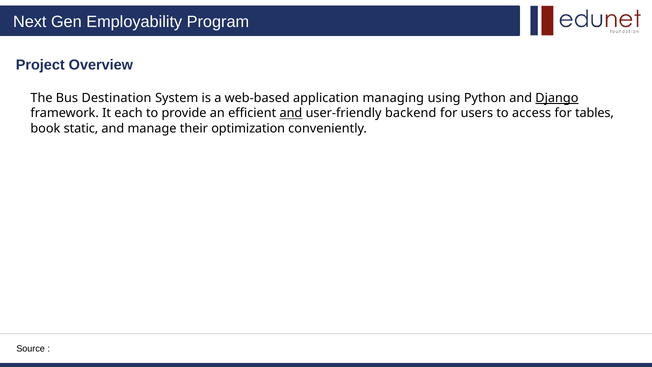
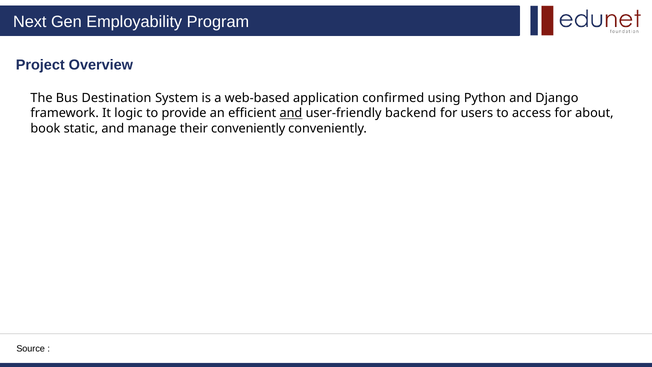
managing: managing -> confirmed
Django underline: present -> none
each: each -> logic
tables: tables -> about
their optimization: optimization -> conveniently
